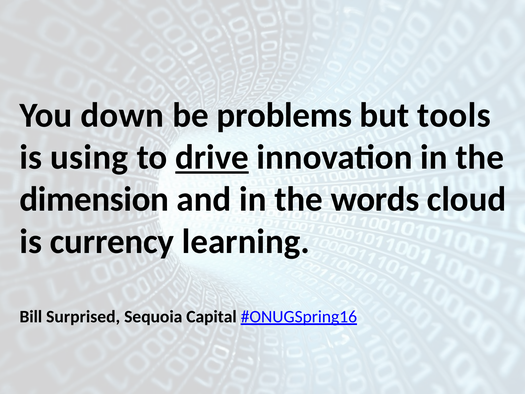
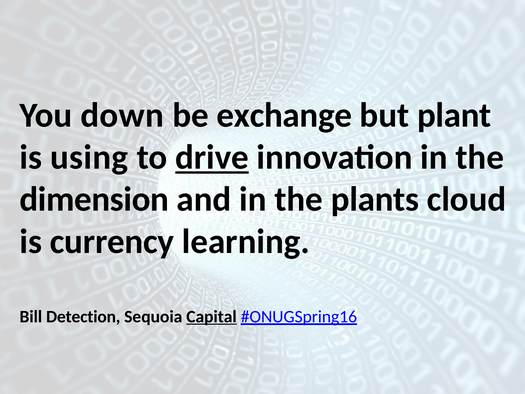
problems: problems -> exchange
tools: tools -> plant
words: words -> plants
Surprised: Surprised -> Detection
Capital underline: none -> present
